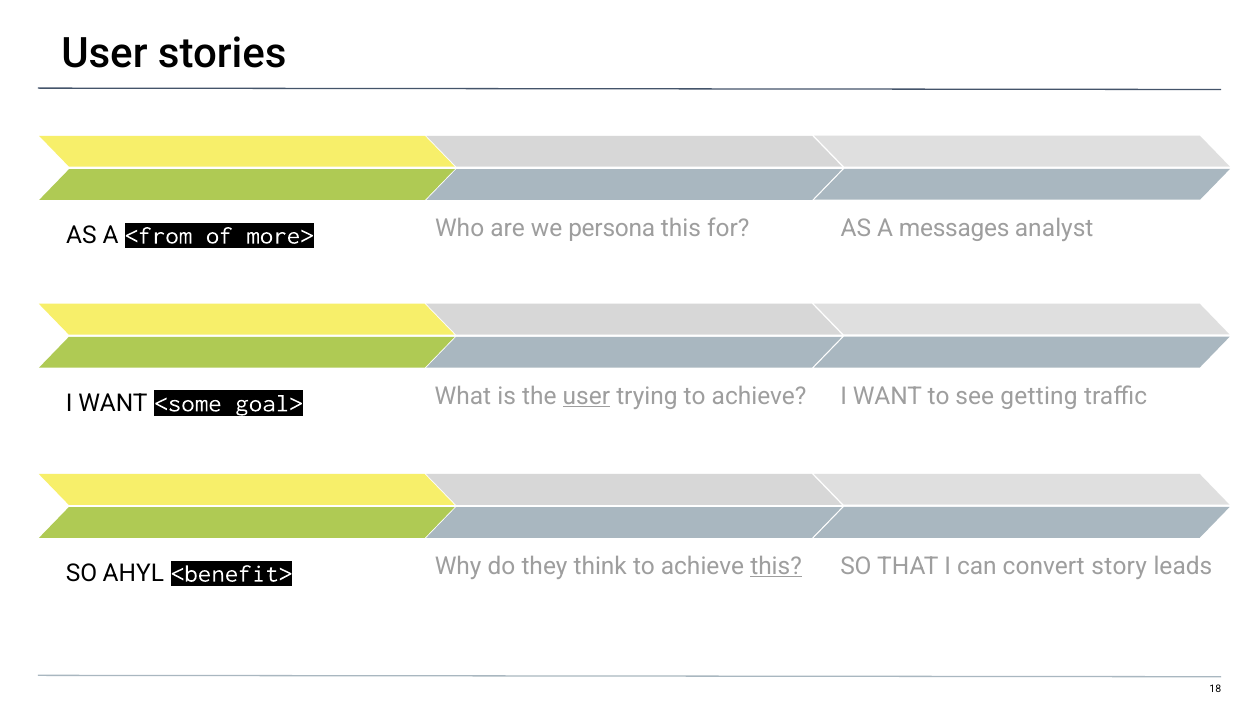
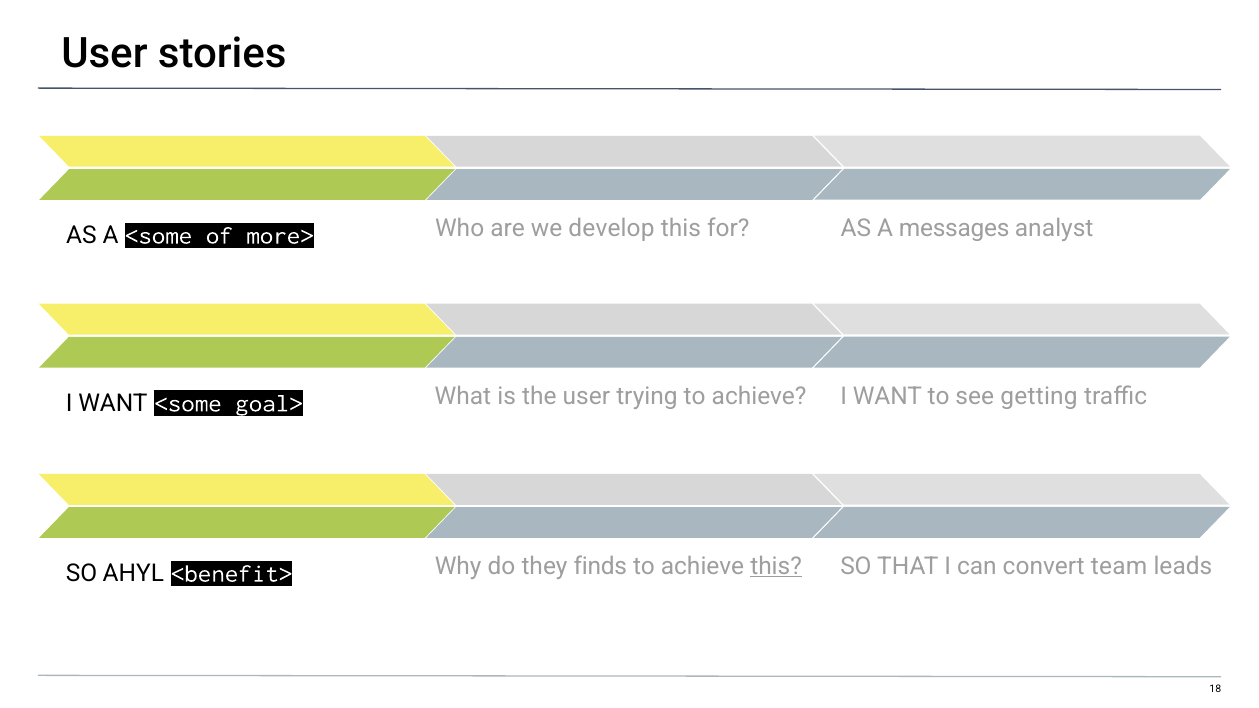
persona: persona -> develop
A <from: <from -> <some
user at (586, 396) underline: present -> none
think: think -> finds
story: story -> team
